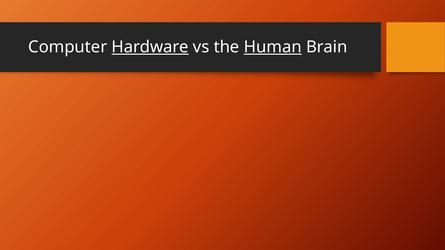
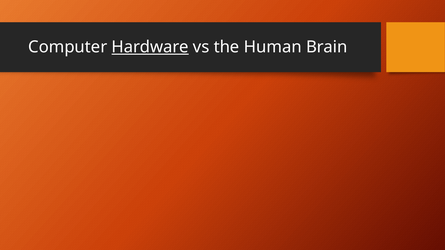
Human underline: present -> none
